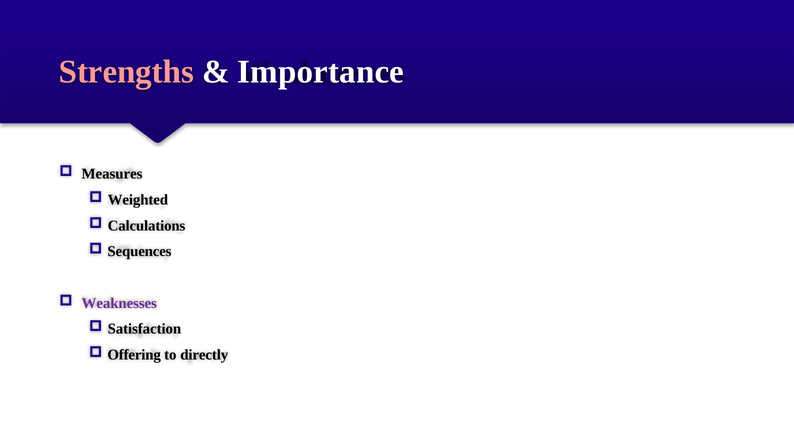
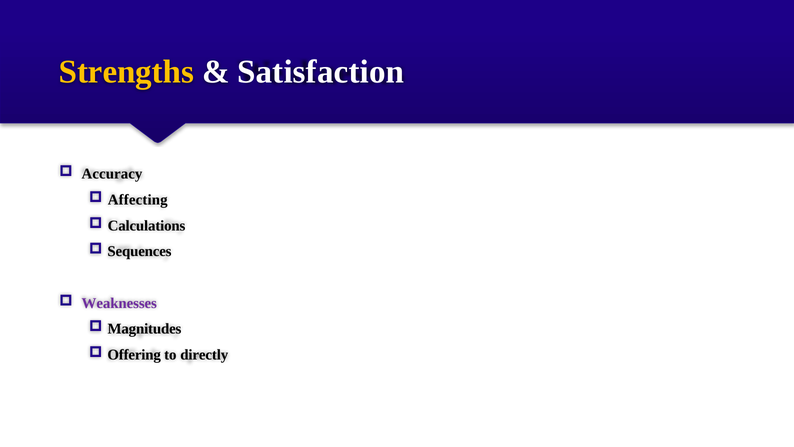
Strengths colour: pink -> yellow
Importance: Importance -> Satisfaction
Measures: Measures -> Accuracy
Weighted: Weighted -> Affecting
Satisfaction: Satisfaction -> Magnitudes
